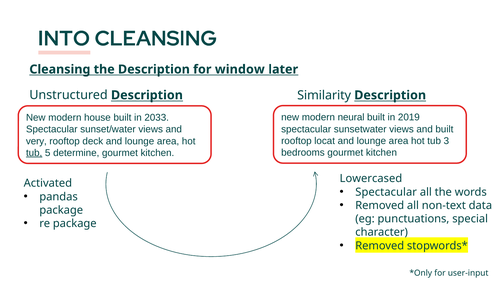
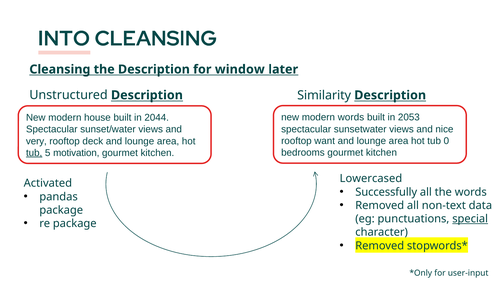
modern neural: neural -> words
2019: 2019 -> 2053
2033: 2033 -> 2044
and built: built -> nice
locat: locat -> want
3: 3 -> 0
determine: determine -> motivation
Spectacular at (386, 192): Spectacular -> Successfully
special underline: none -> present
